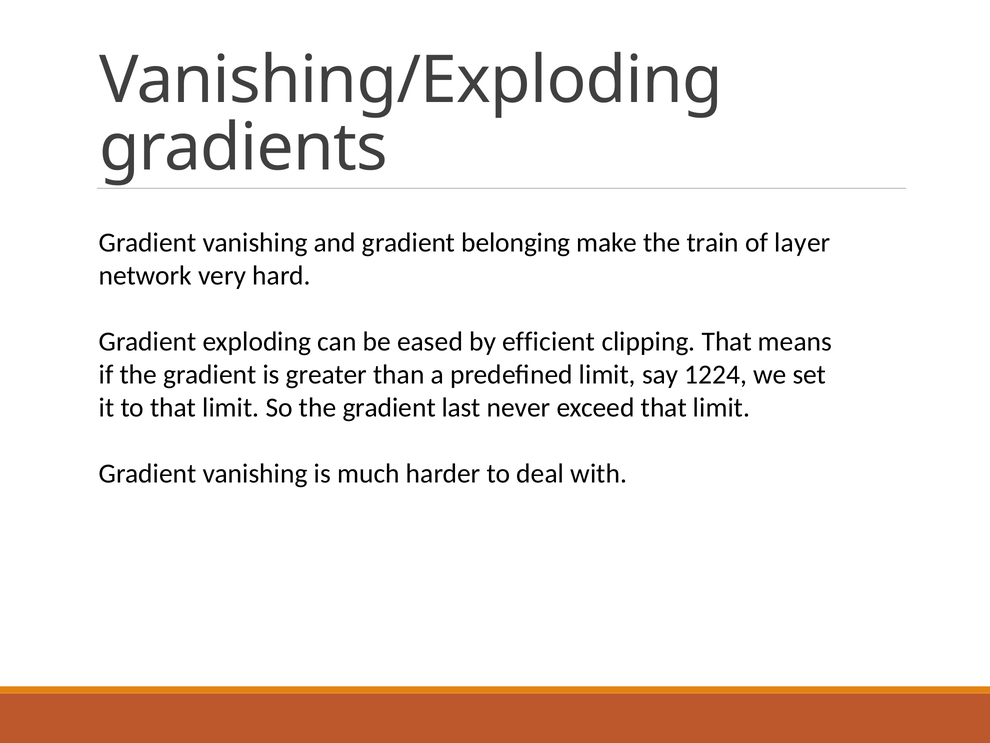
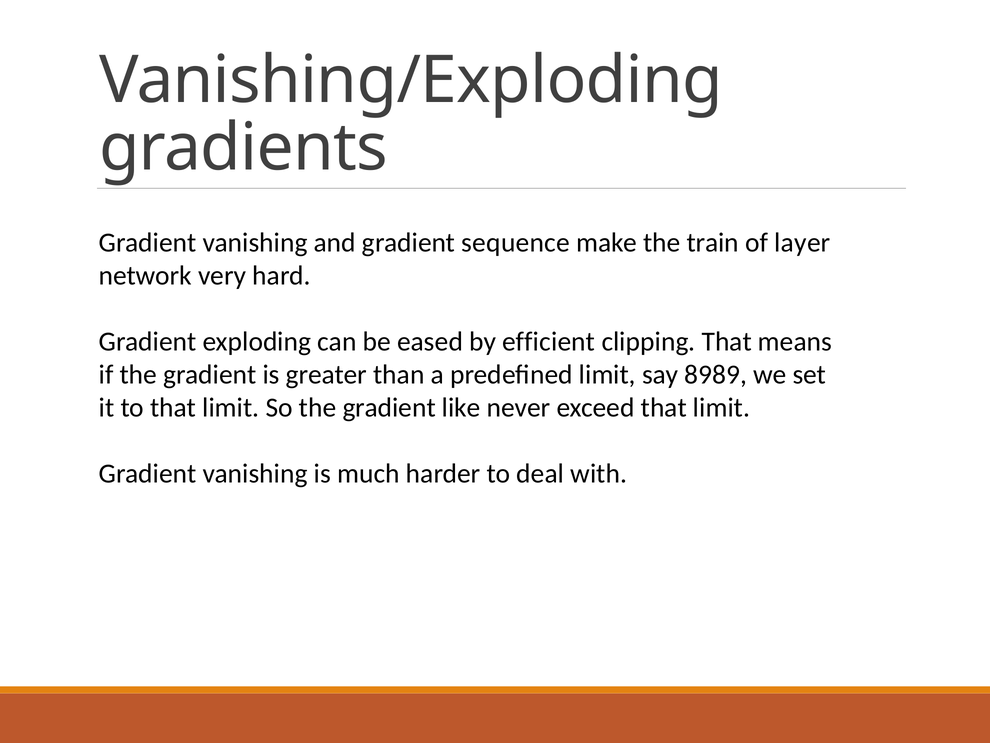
belonging: belonging -> sequence
1224: 1224 -> 8989
last: last -> like
